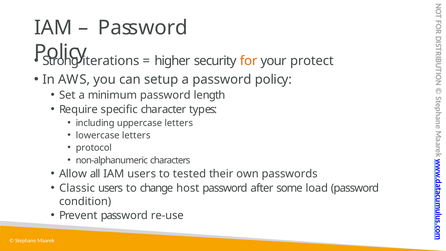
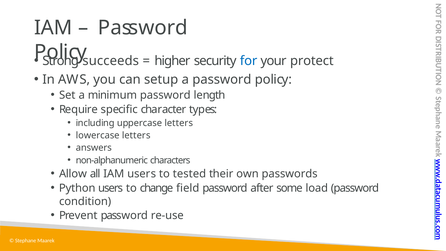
iterations: iterations -> succeeds
for colour: orange -> blue
protocol: protocol -> answers
Classic: Classic -> Python
host: host -> field
